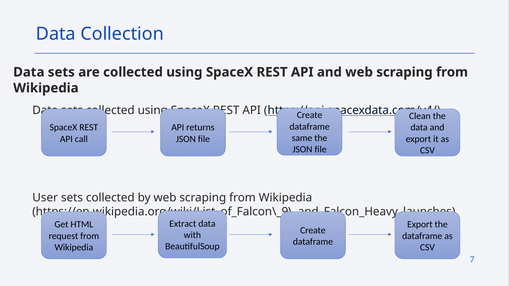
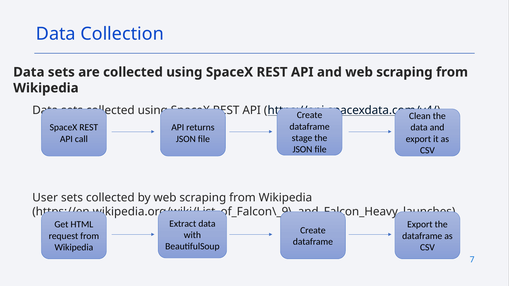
same: same -> stage
